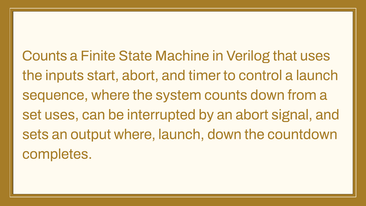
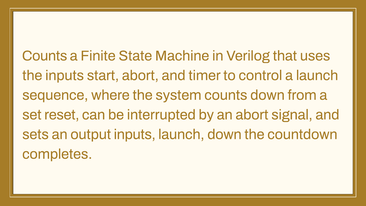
set uses: uses -> reset
output where: where -> inputs
